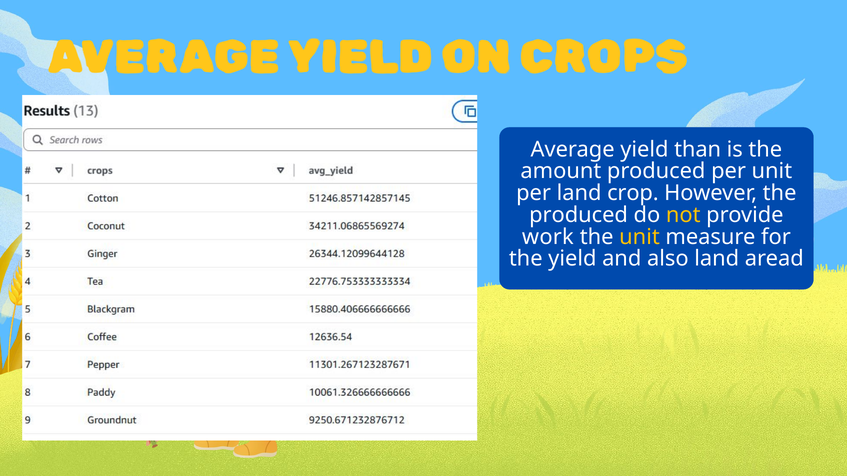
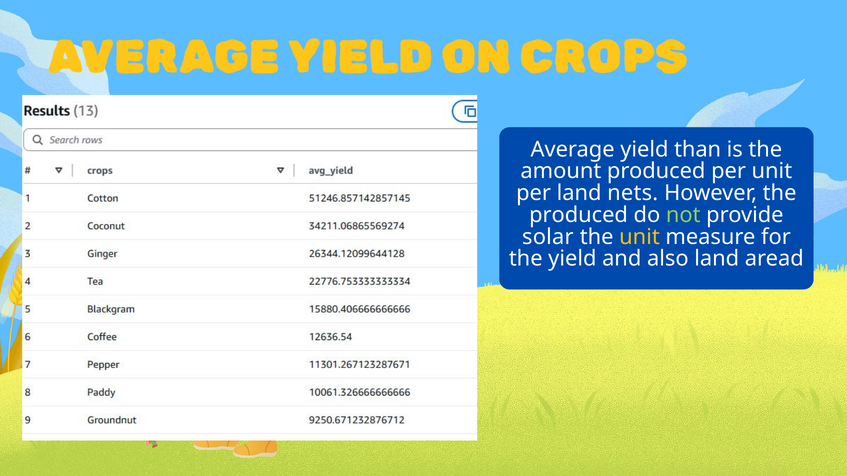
crop: crop -> nets
not colour: yellow -> light green
work: work -> solar
